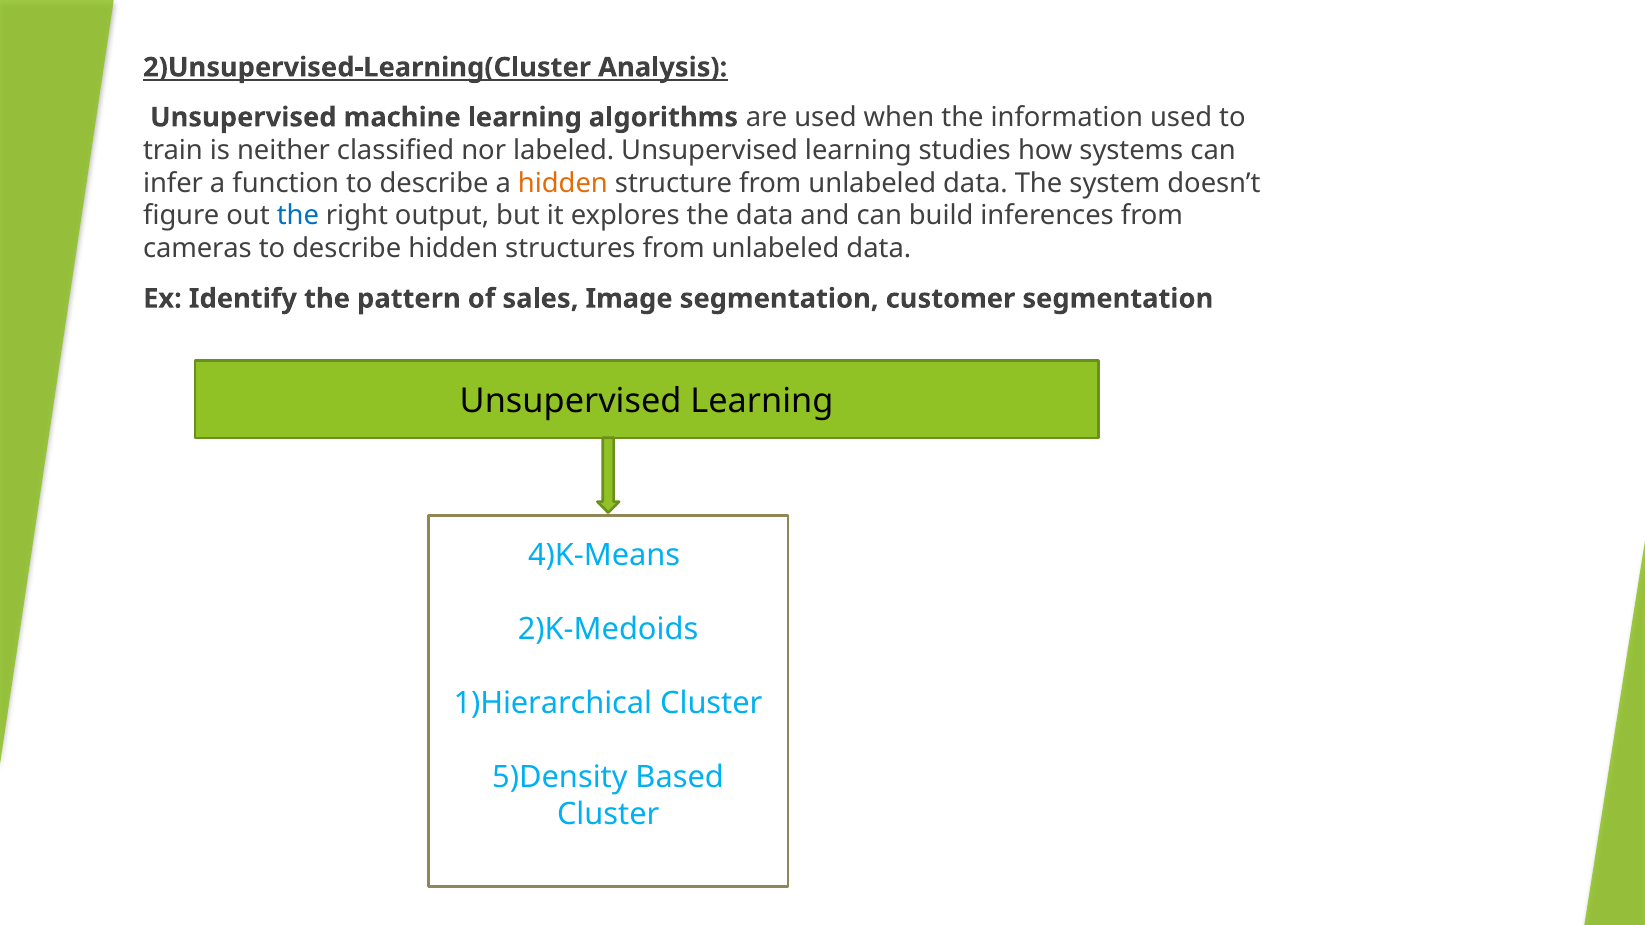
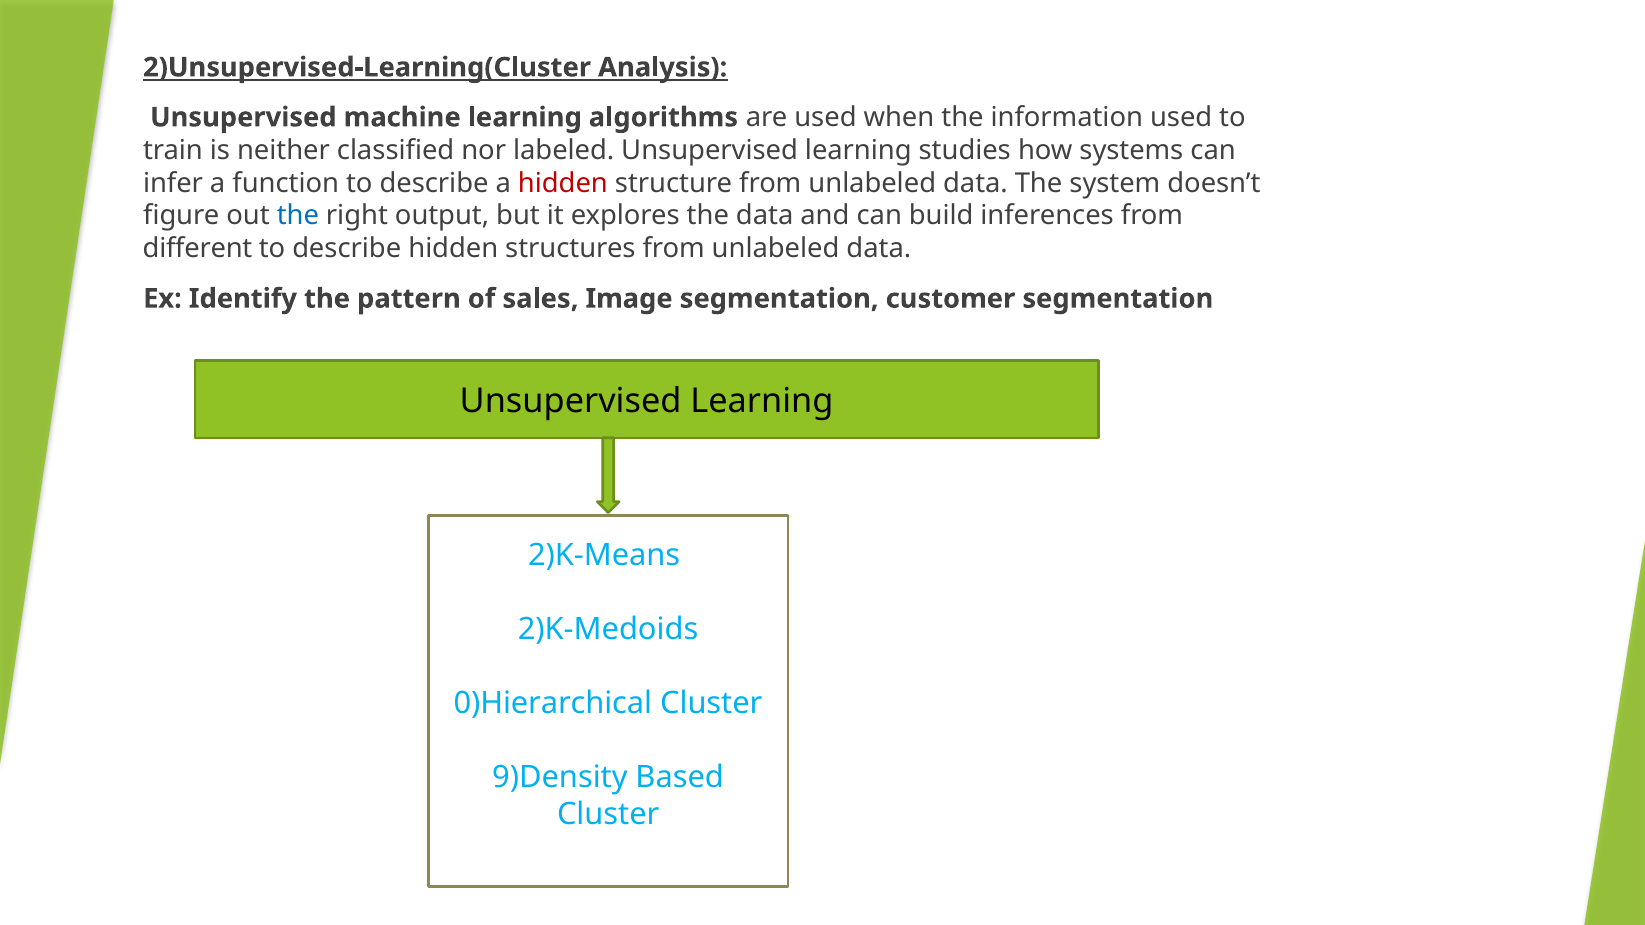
hidden at (563, 183) colour: orange -> red
cameras: cameras -> different
4)K-Means: 4)K-Means -> 2)K-Means
1)Hierarchical: 1)Hierarchical -> 0)Hierarchical
5)Density: 5)Density -> 9)Density
